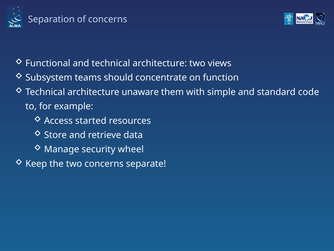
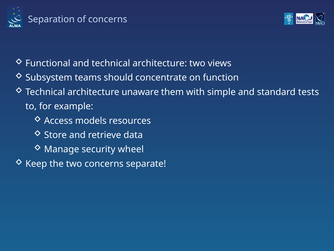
code: code -> tests
started: started -> models
